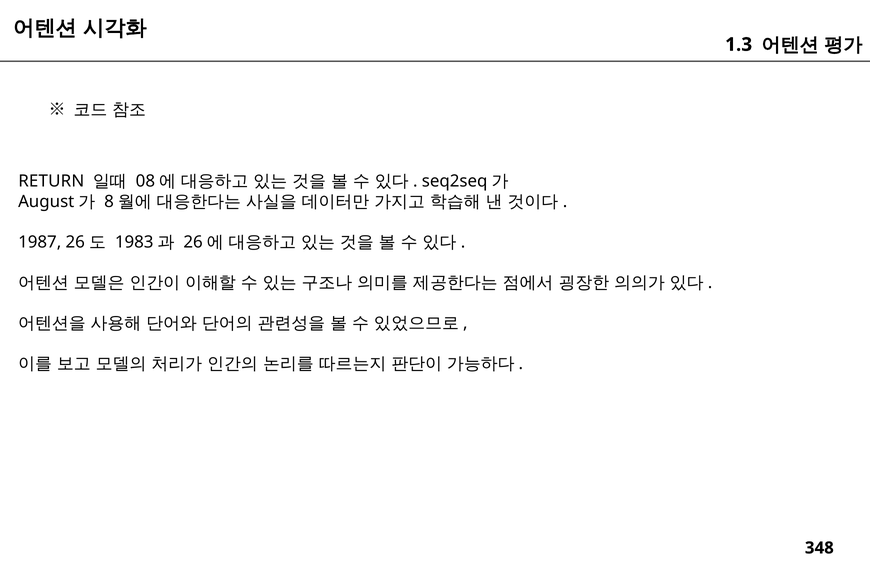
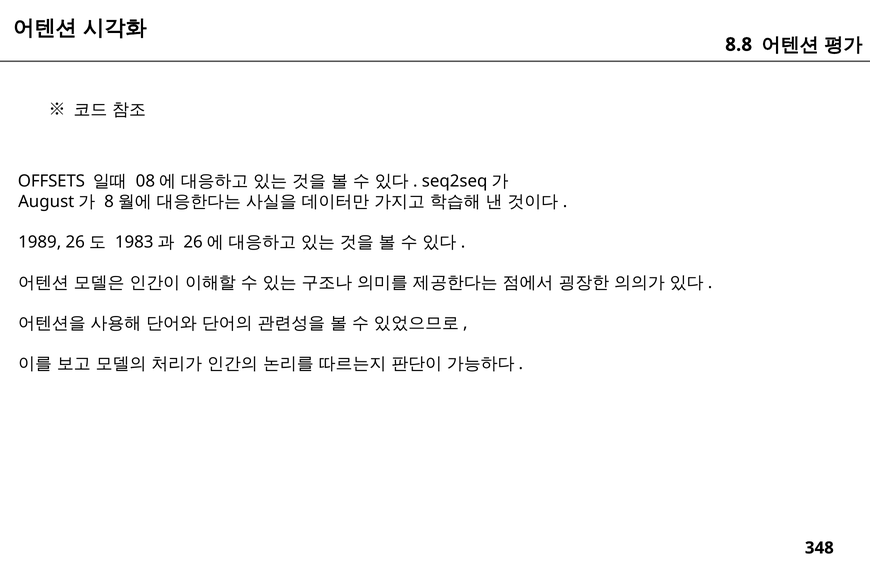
1.3: 1.3 -> 8.8
RETURN: RETURN -> OFFSETS
1987: 1987 -> 1989
